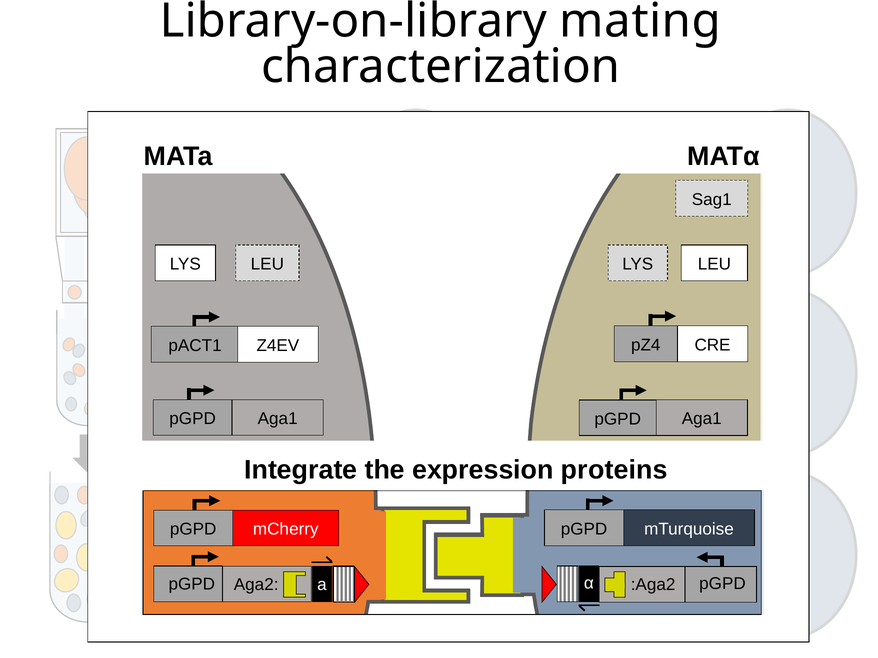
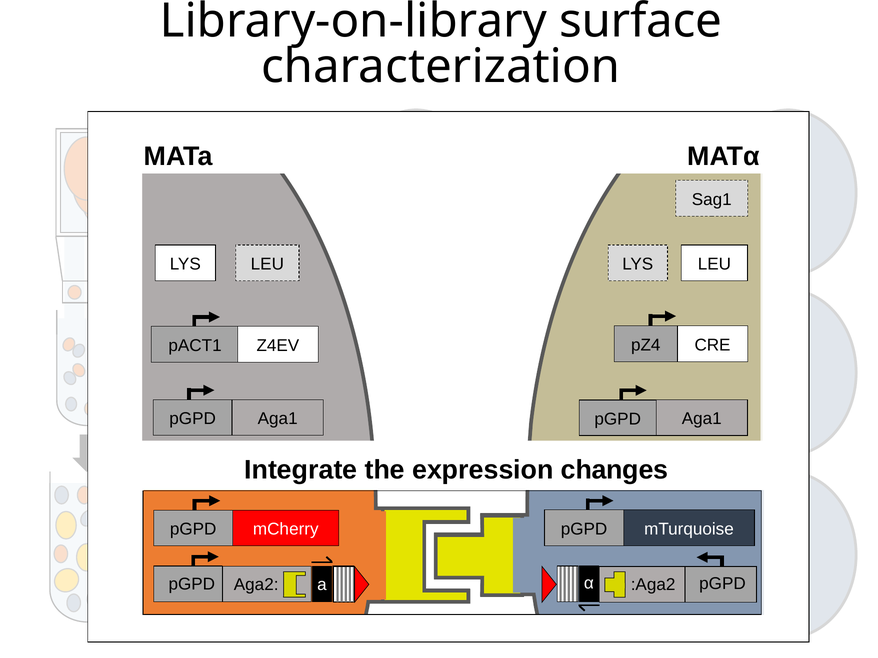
mating: mating -> surface
proteins: proteins -> changes
